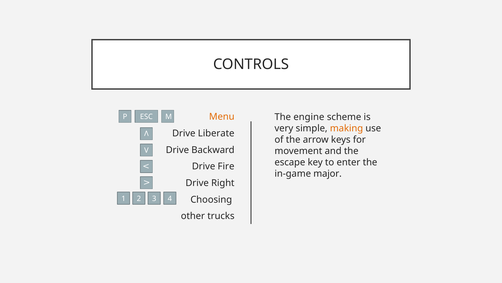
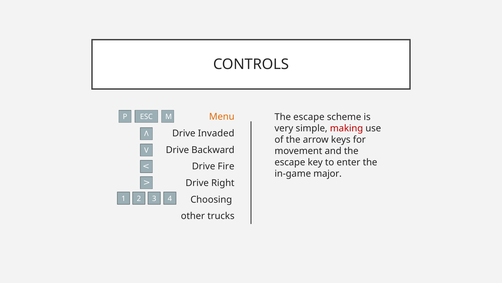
engine at (309, 117): engine -> escape
making colour: orange -> red
Liberate: Liberate -> Invaded
